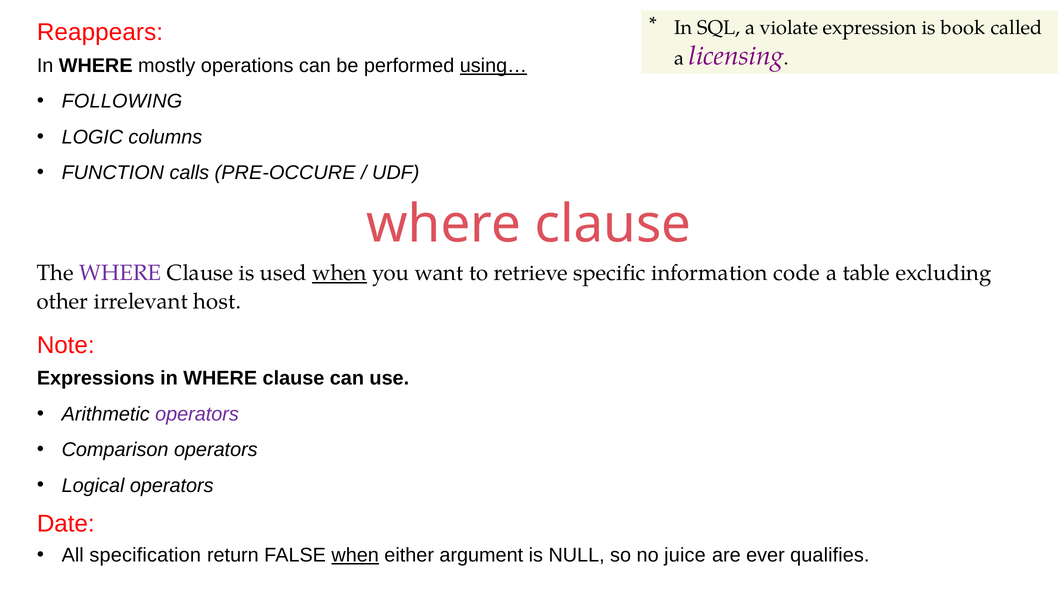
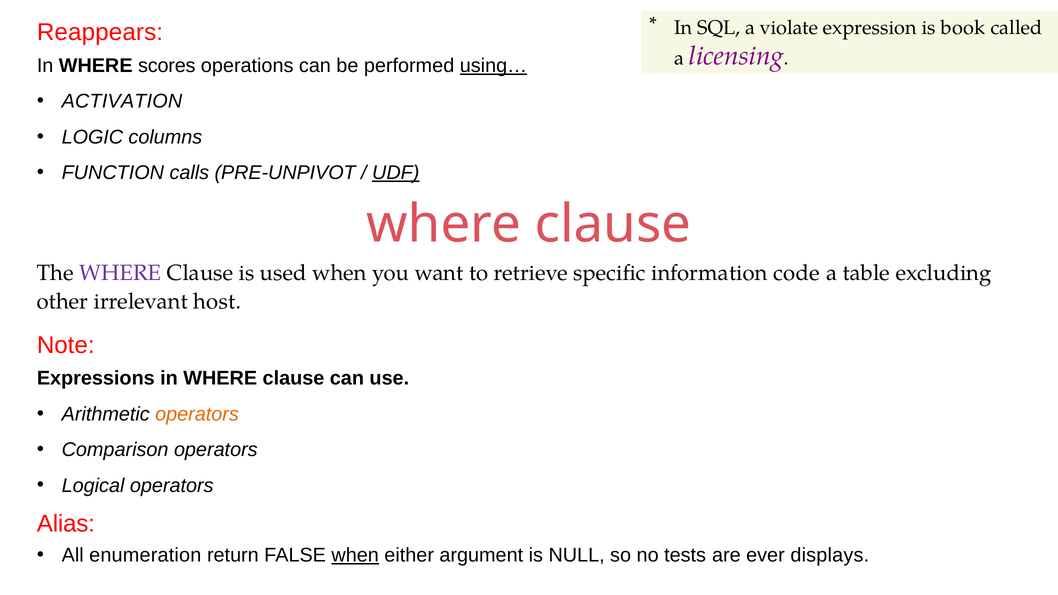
mostly: mostly -> scores
FOLLOWING: FOLLOWING -> ACTIVATION
PRE-OCCURE: PRE-OCCURE -> PRE-UNPIVOT
UDF underline: none -> present
when at (340, 273) underline: present -> none
operators at (197, 414) colour: purple -> orange
Date: Date -> Alias
specification: specification -> enumeration
juice: juice -> tests
qualifies: qualifies -> displays
